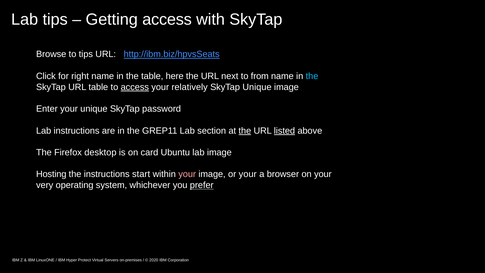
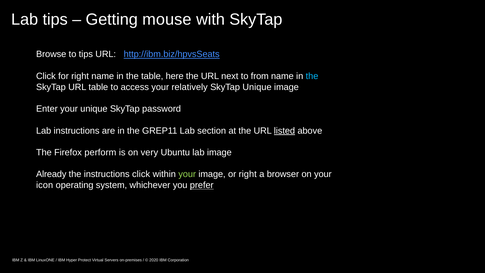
Getting access: access -> mouse
access at (135, 87) underline: present -> none
the at (245, 131) underline: present -> none
desktop: desktop -> perform
card: card -> very
Hosting: Hosting -> Already
instructions start: start -> click
your at (187, 174) colour: pink -> light green
or your: your -> right
very: very -> icon
